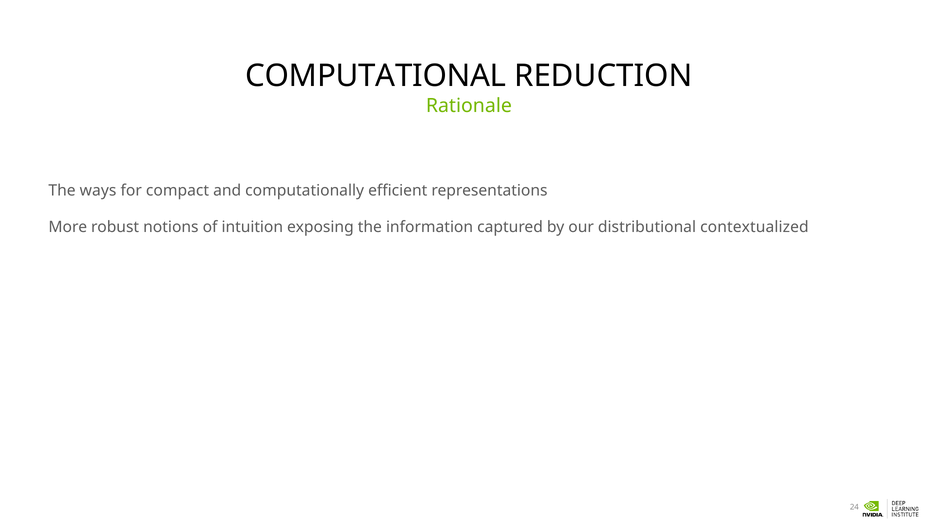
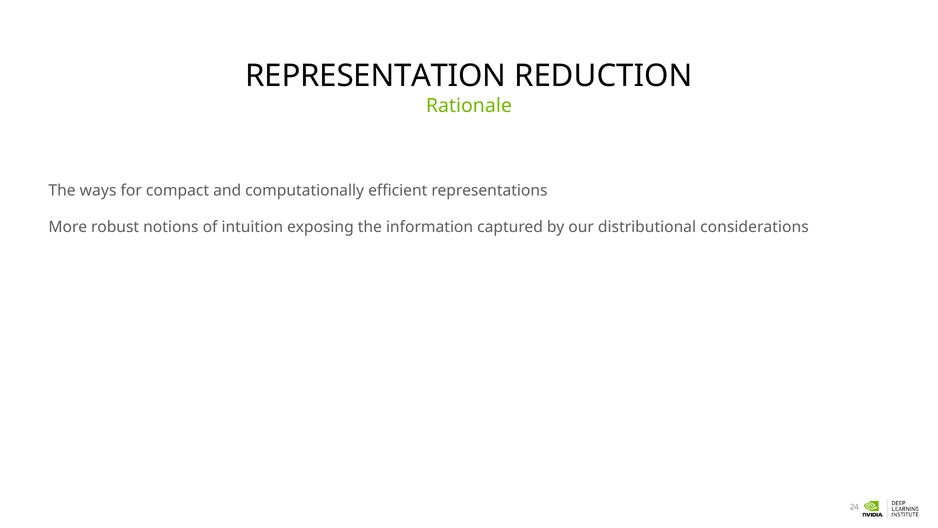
COMPUTATIONAL: COMPUTATIONAL -> REPRESENTATION
contextualized: contextualized -> considerations
